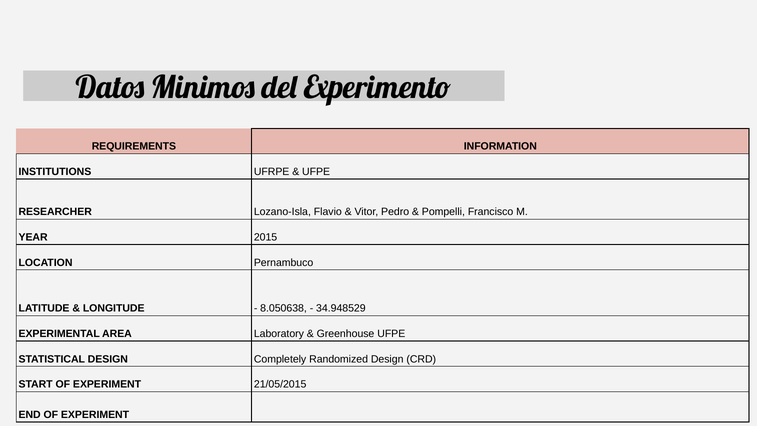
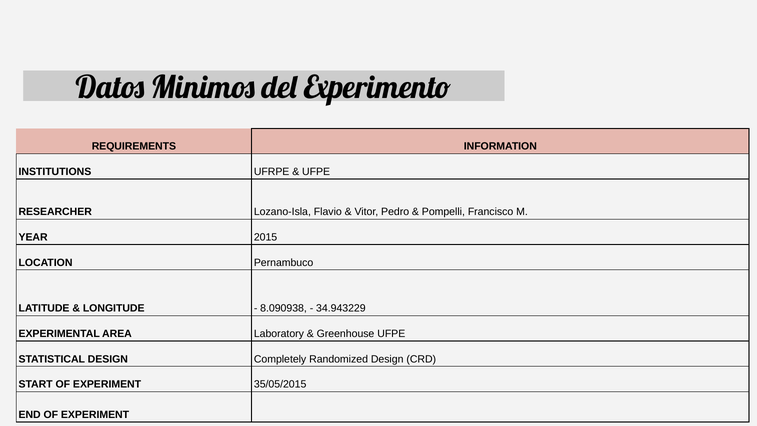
8.050638: 8.050638 -> 8.090938
34.948529: 34.948529 -> 34.943229
21/05/2015: 21/05/2015 -> 35/05/2015
